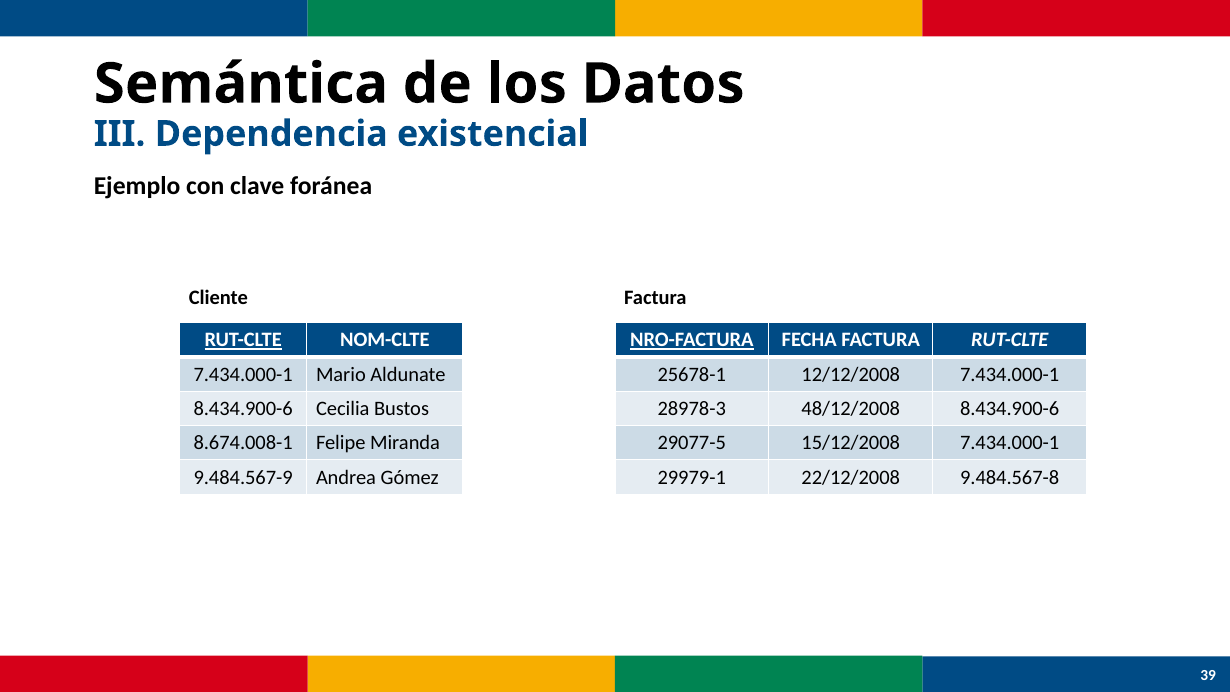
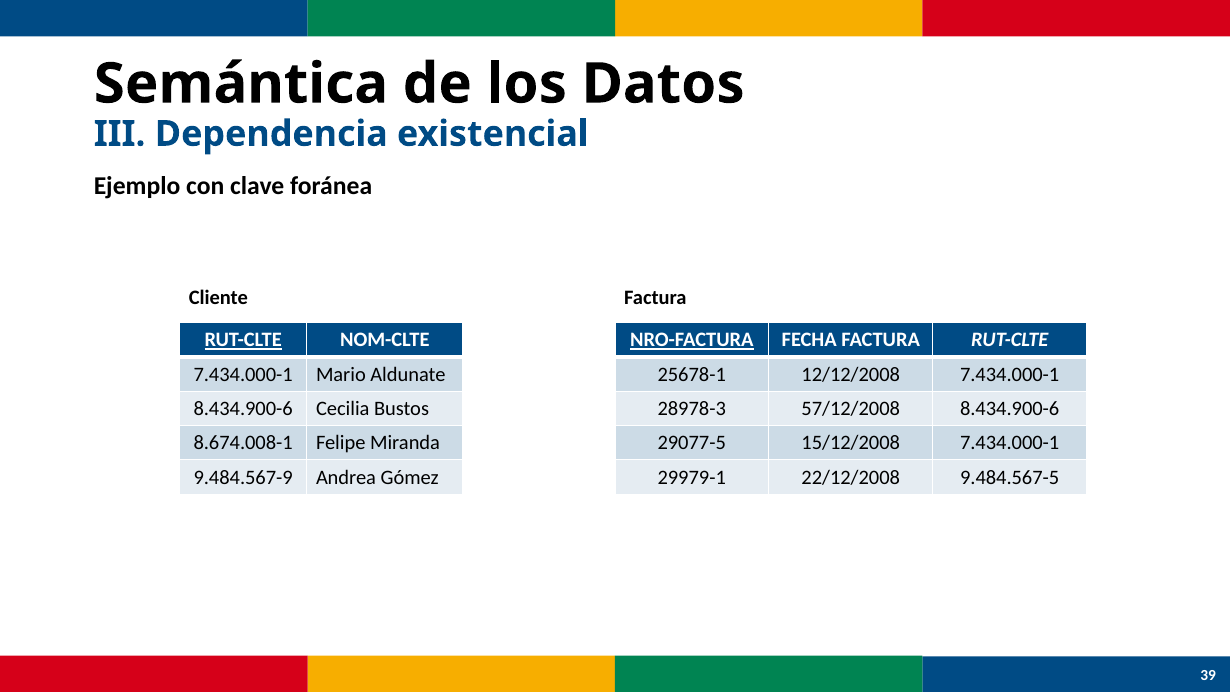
48/12/2008: 48/12/2008 -> 57/12/2008
9.484.567-8: 9.484.567-8 -> 9.484.567-5
